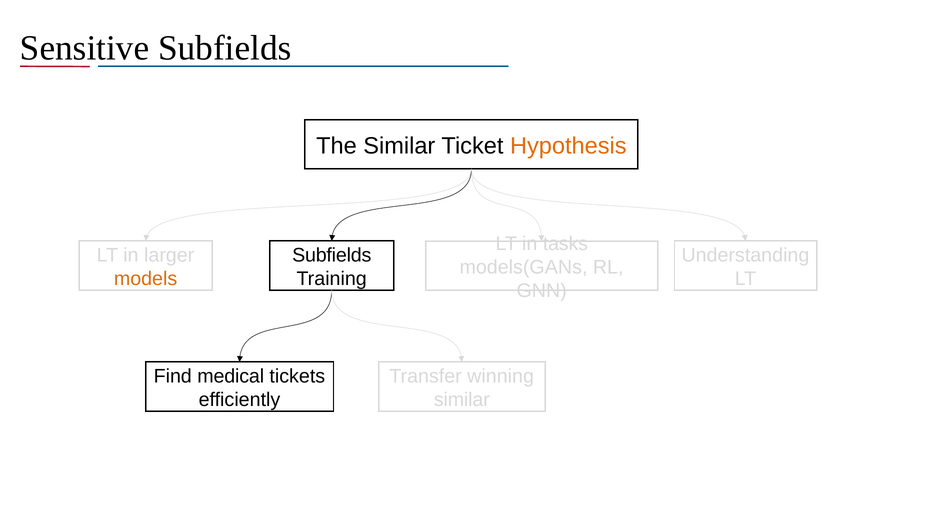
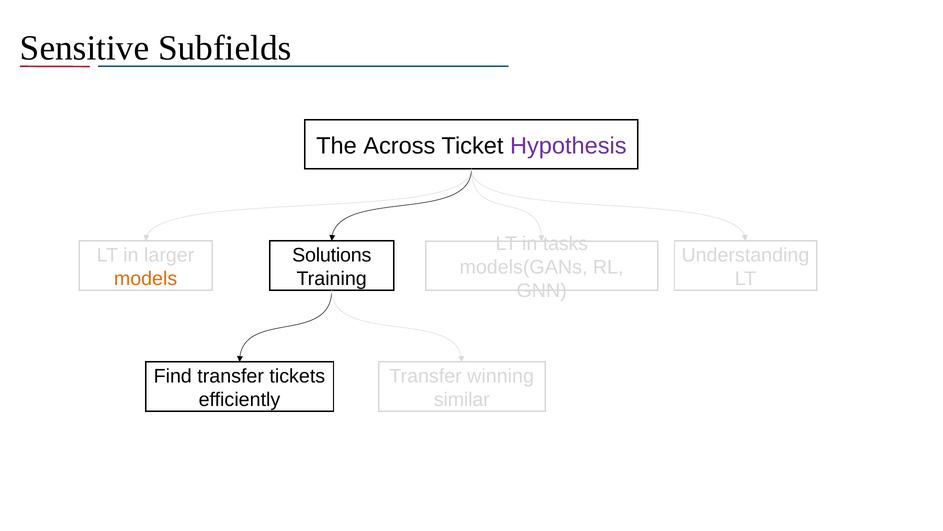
The Similar: Similar -> Across
Hypothesis colour: orange -> purple
Subfields at (332, 255): Subfields -> Solutions
Find medical: medical -> transfer
